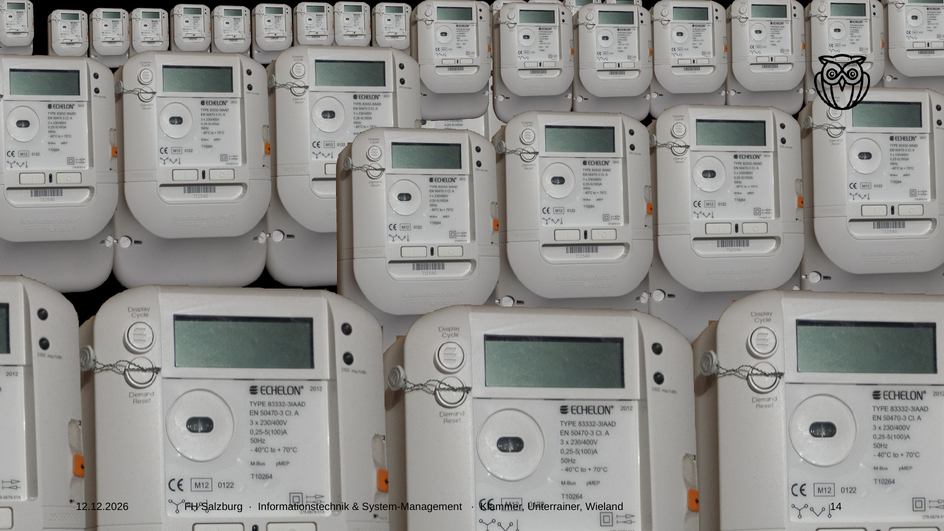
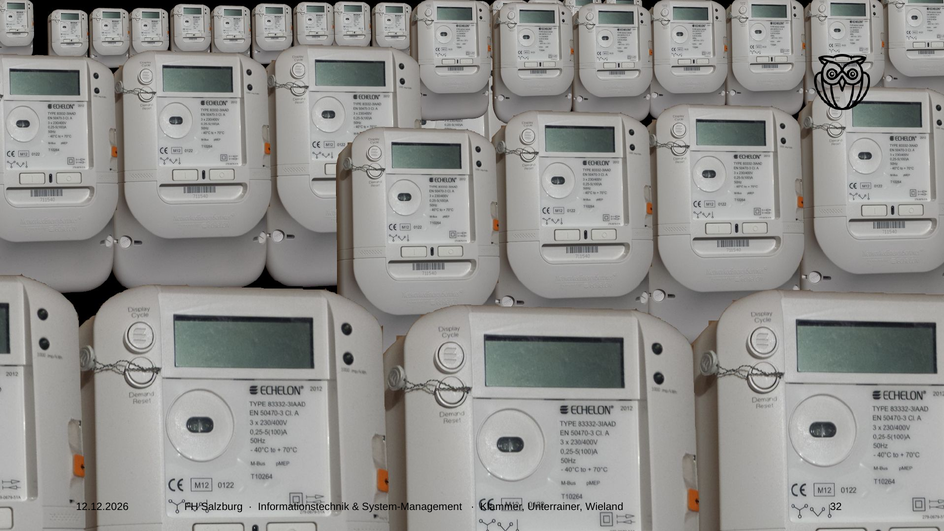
14: 14 -> 32
